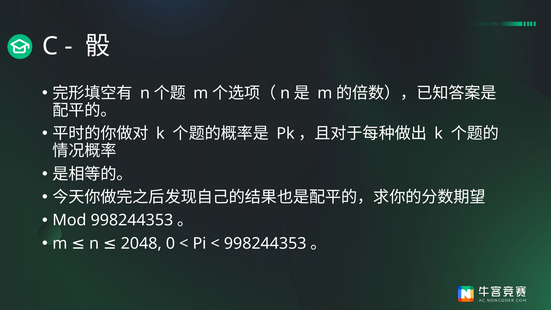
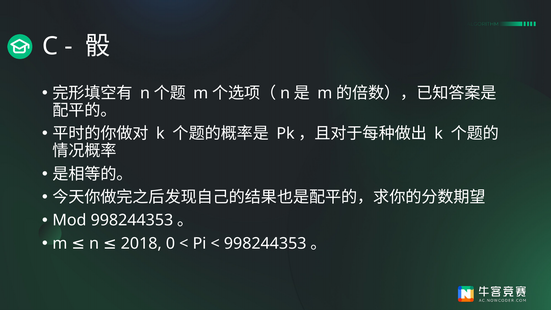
2048: 2048 -> 2018
